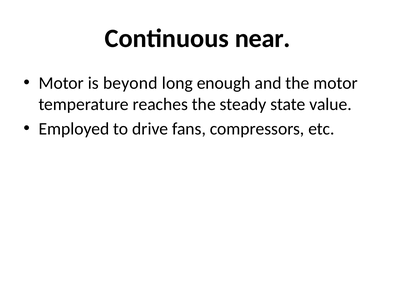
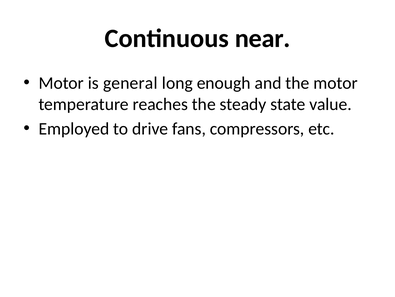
beyond: beyond -> general
